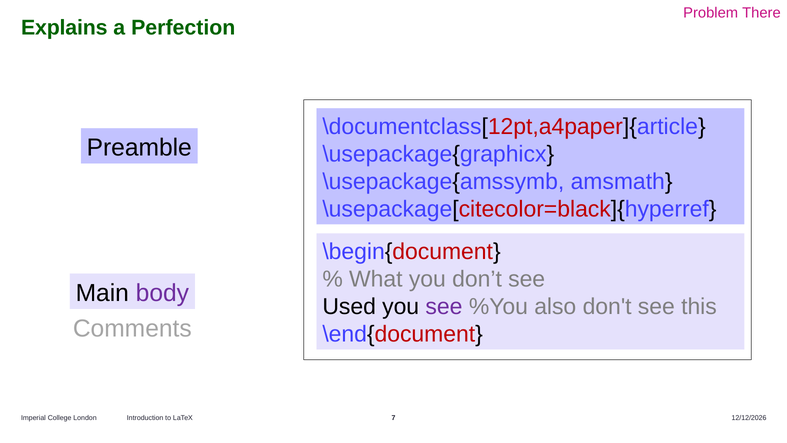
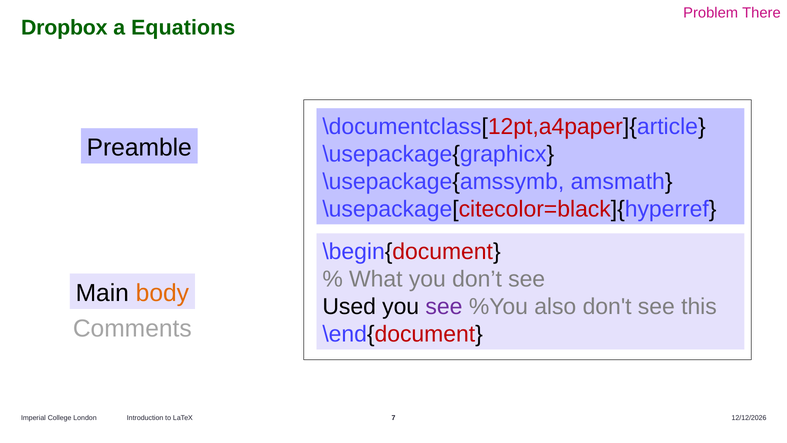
Explains: Explains -> Dropbox
Perfection: Perfection -> Equations
body colour: purple -> orange
